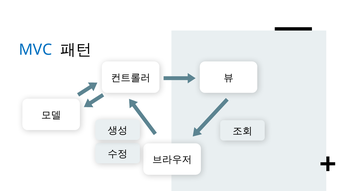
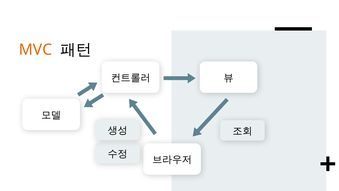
MVC colour: blue -> orange
